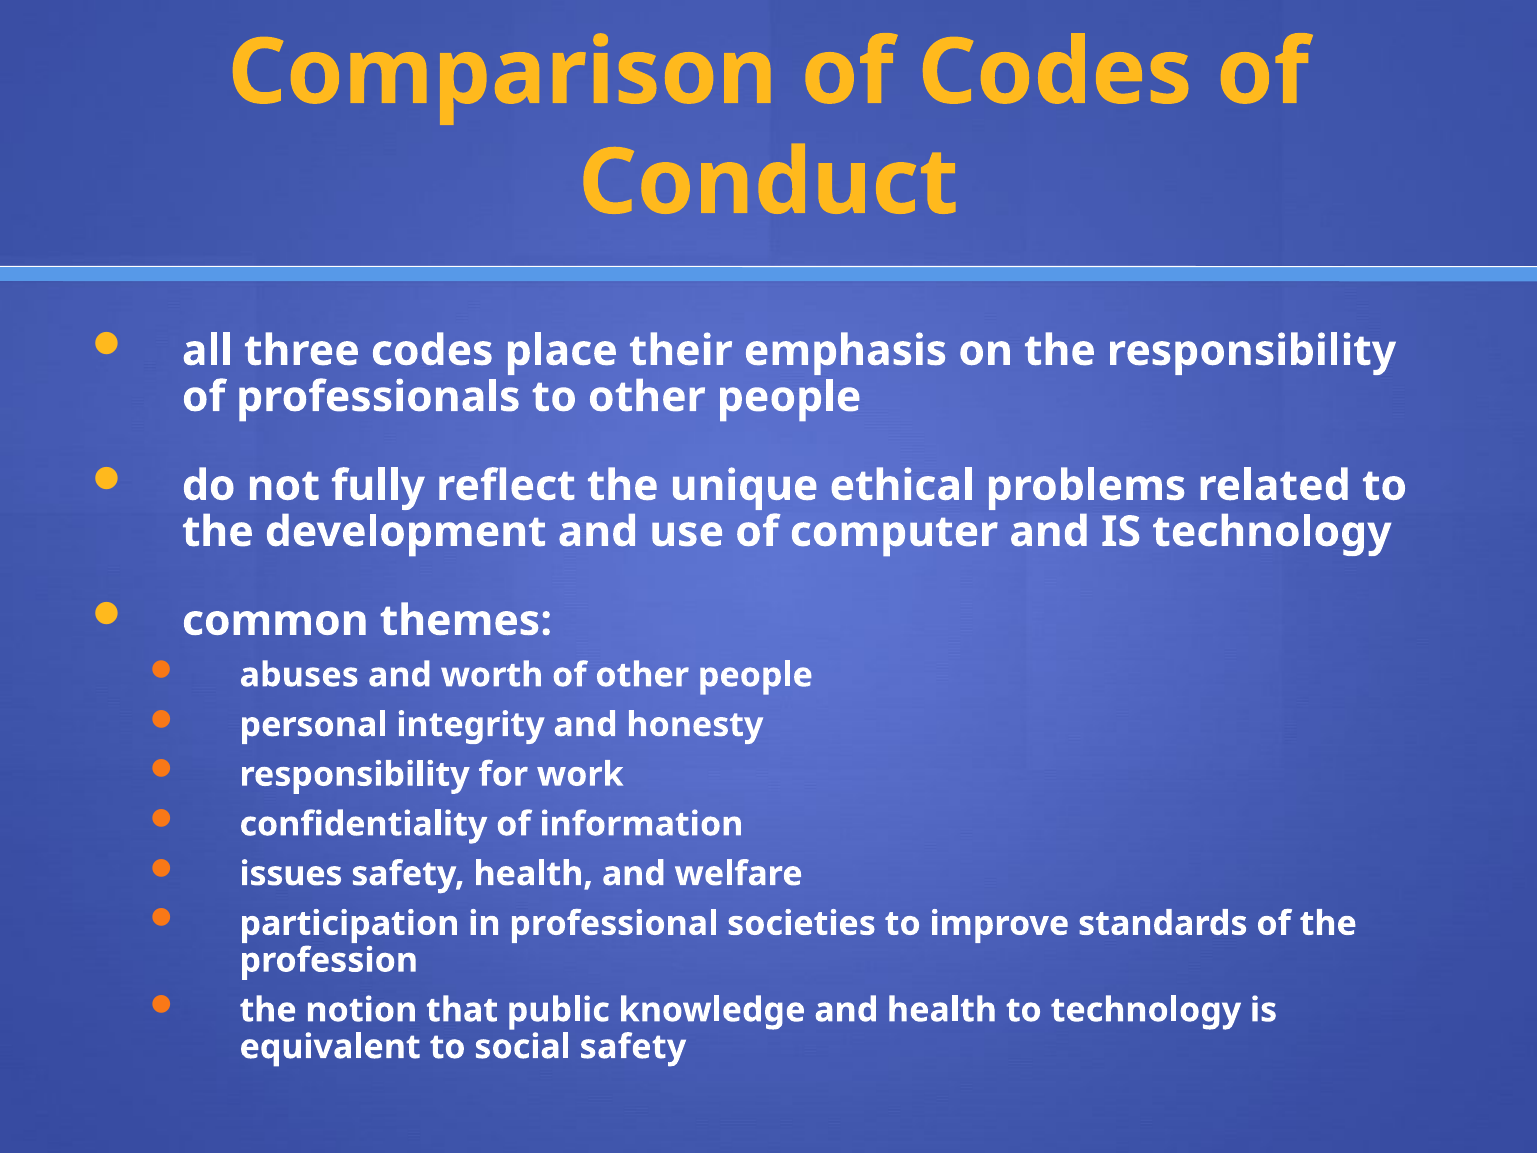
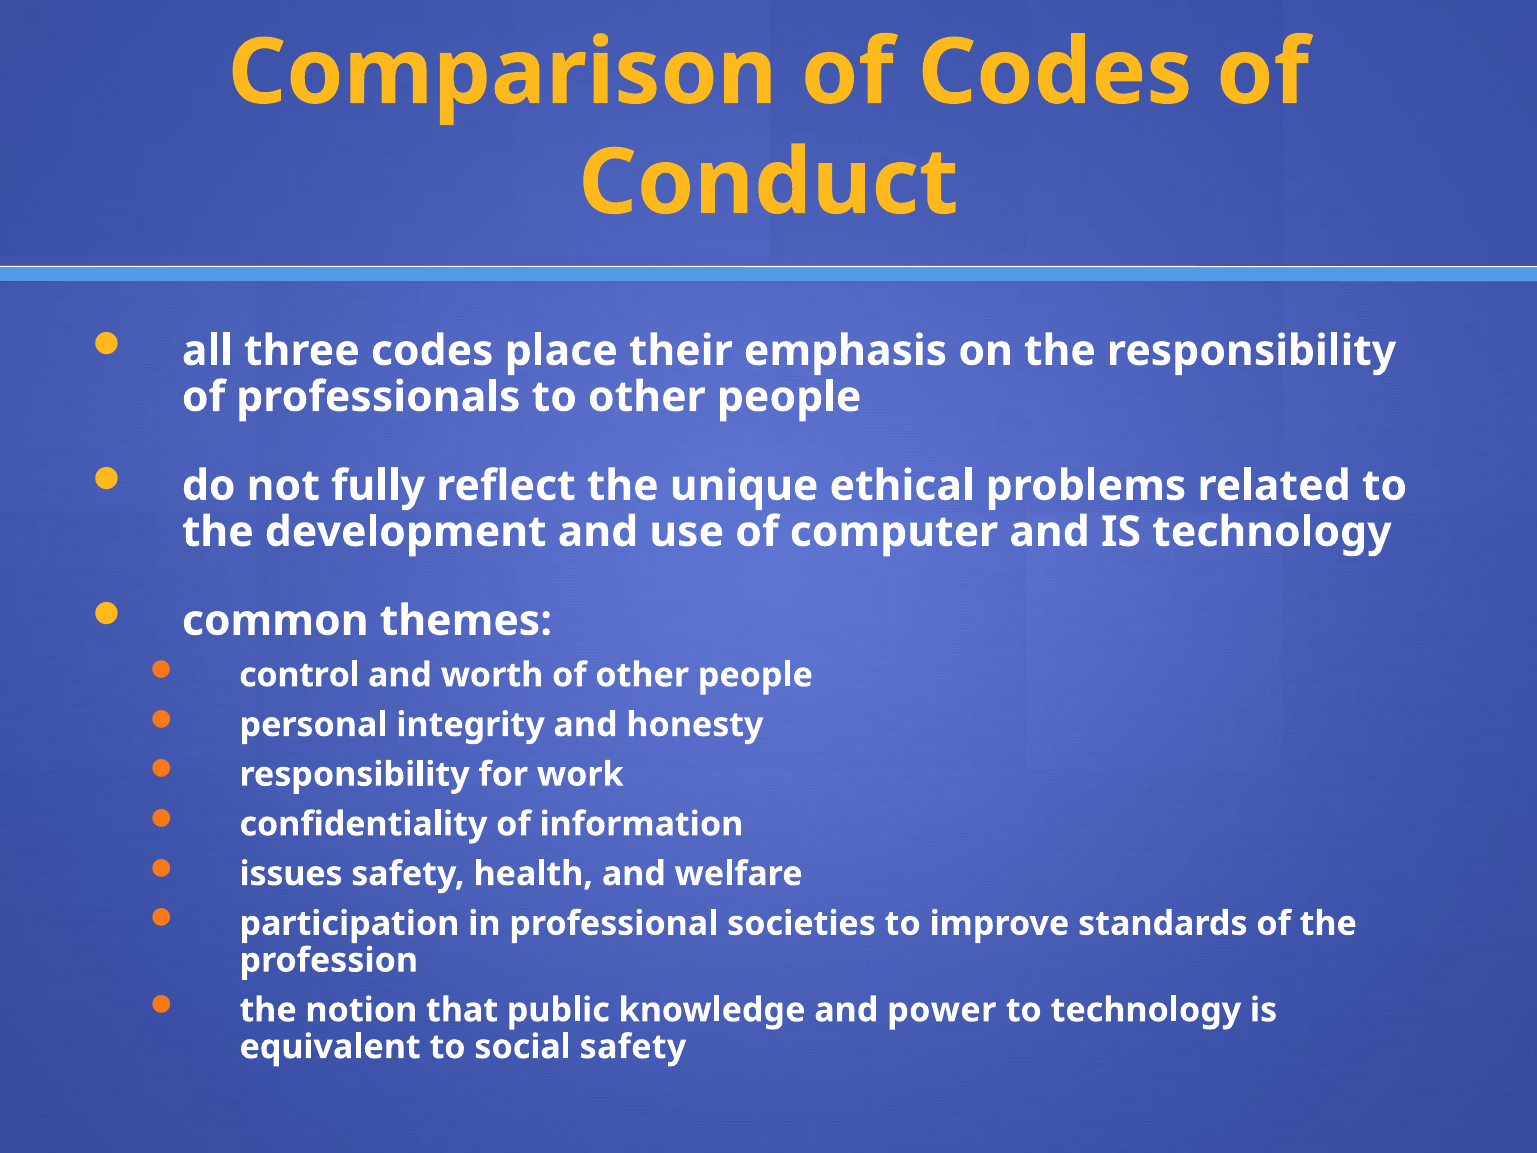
abuses: abuses -> control
and health: health -> power
